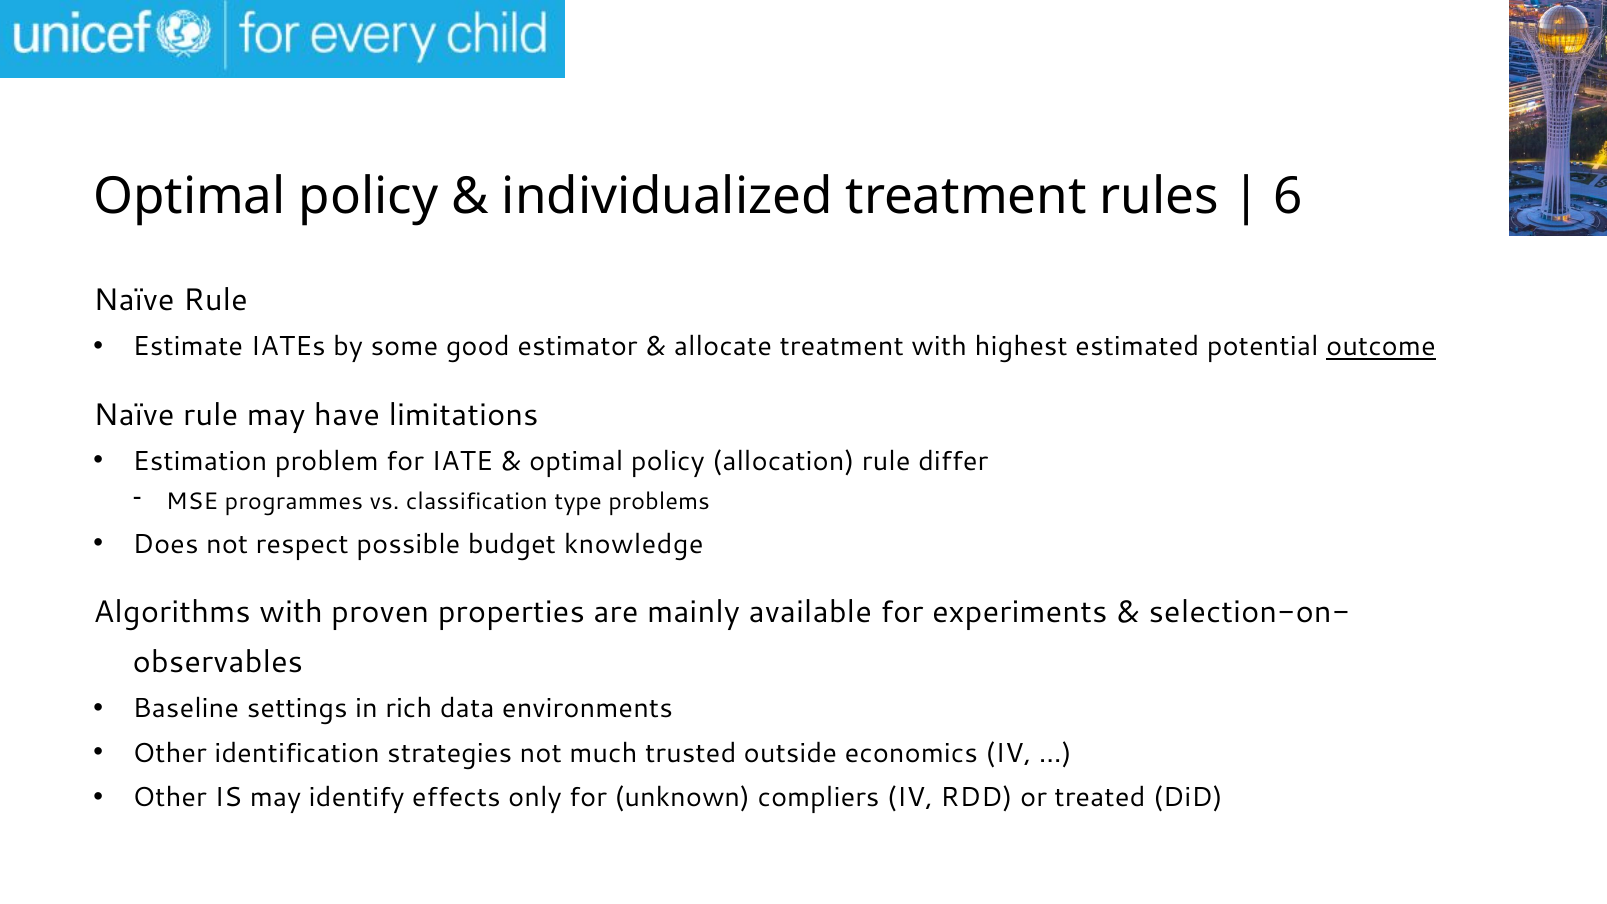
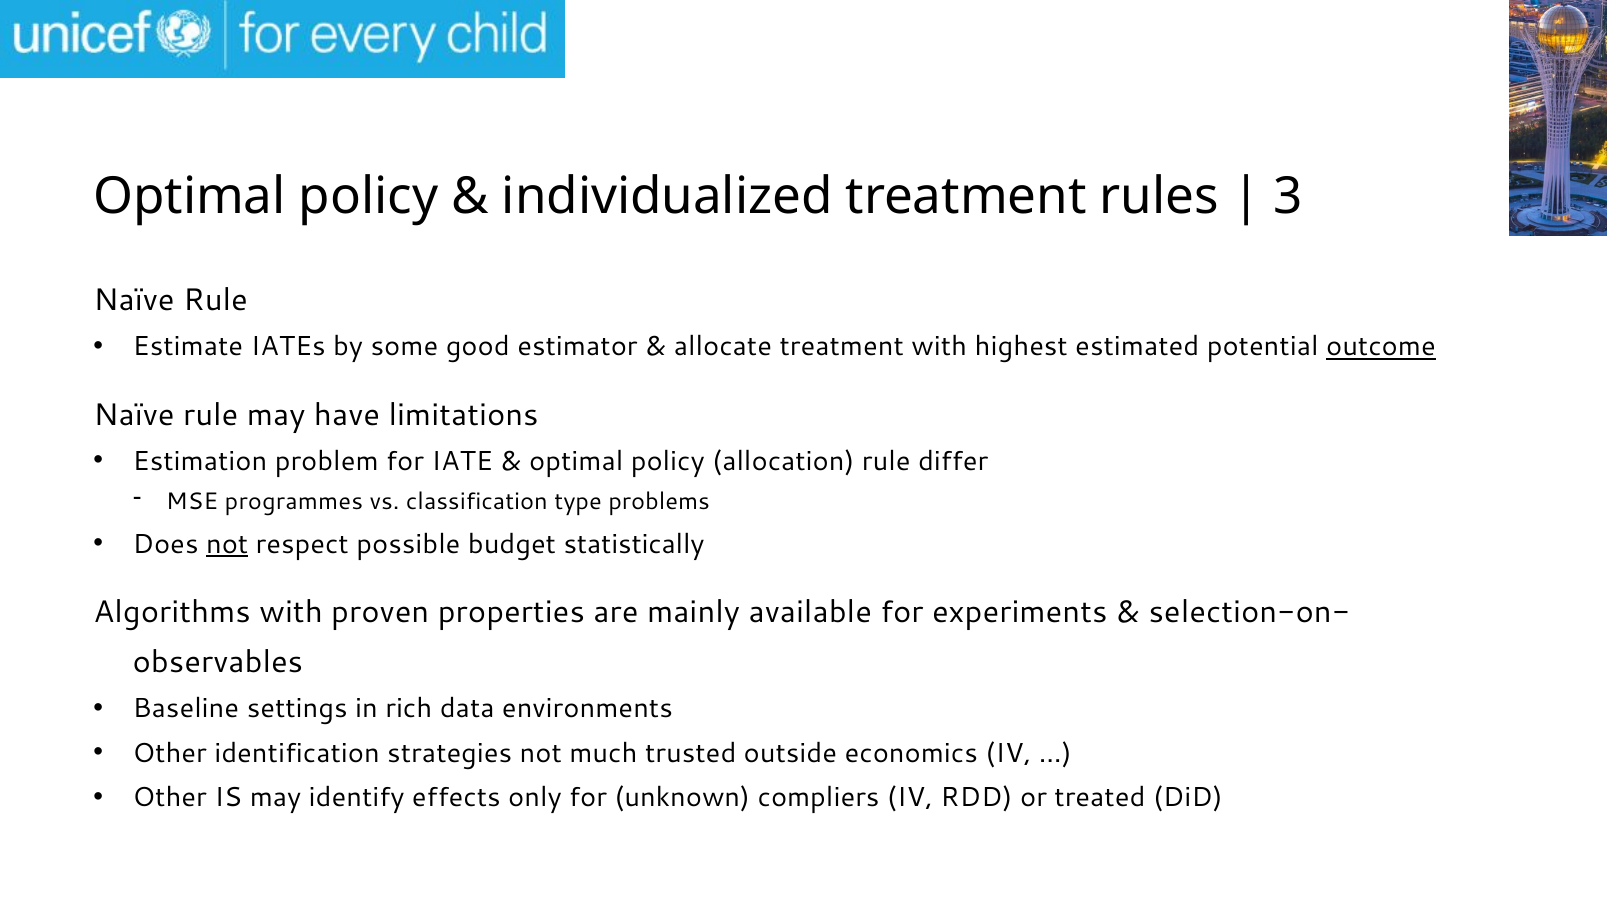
6: 6 -> 3
not at (227, 544) underline: none -> present
knowledge: knowledge -> statistically
